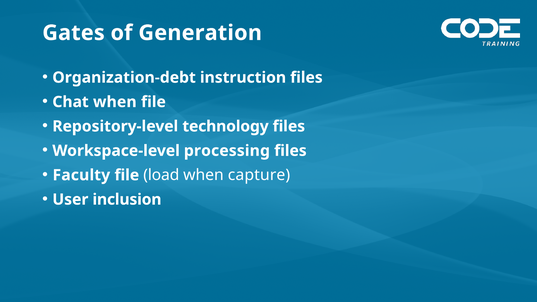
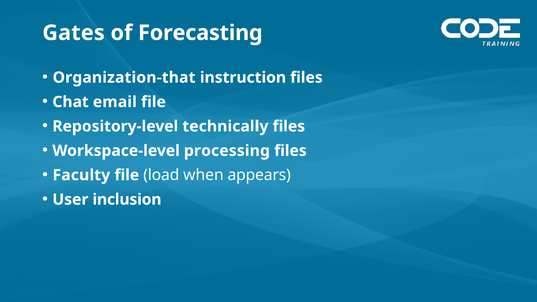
Generation: Generation -> Forecasting
Organization‑debt: Organization‑debt -> Organization‑that
Chat when: when -> email
technology: technology -> technically
capture: capture -> appears
